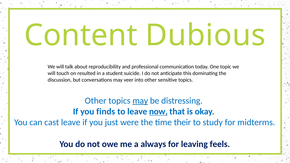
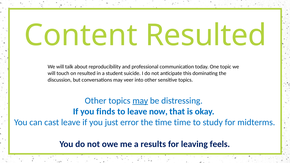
Content Dubious: Dubious -> Resulted
now underline: present -> none
were: were -> error
time their: their -> time
always: always -> results
